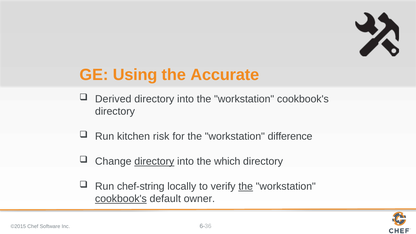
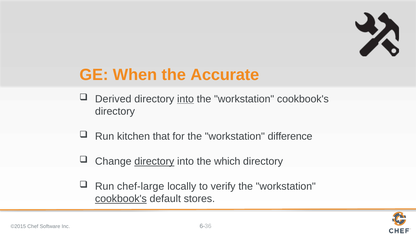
Using: Using -> When
into at (186, 99) underline: none -> present
risk: risk -> that
chef-string: chef-string -> chef-large
the at (246, 186) underline: present -> none
owner: owner -> stores
